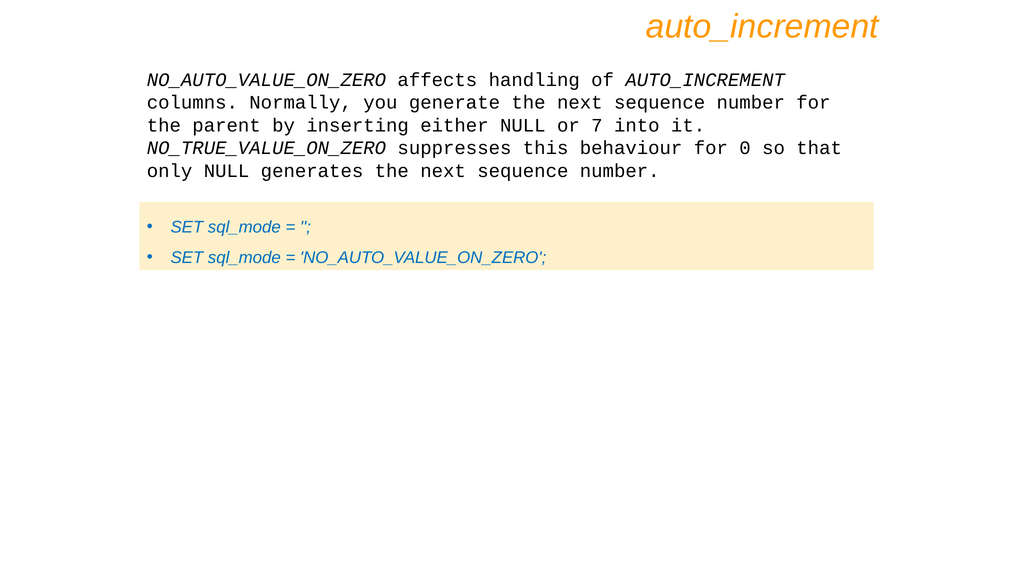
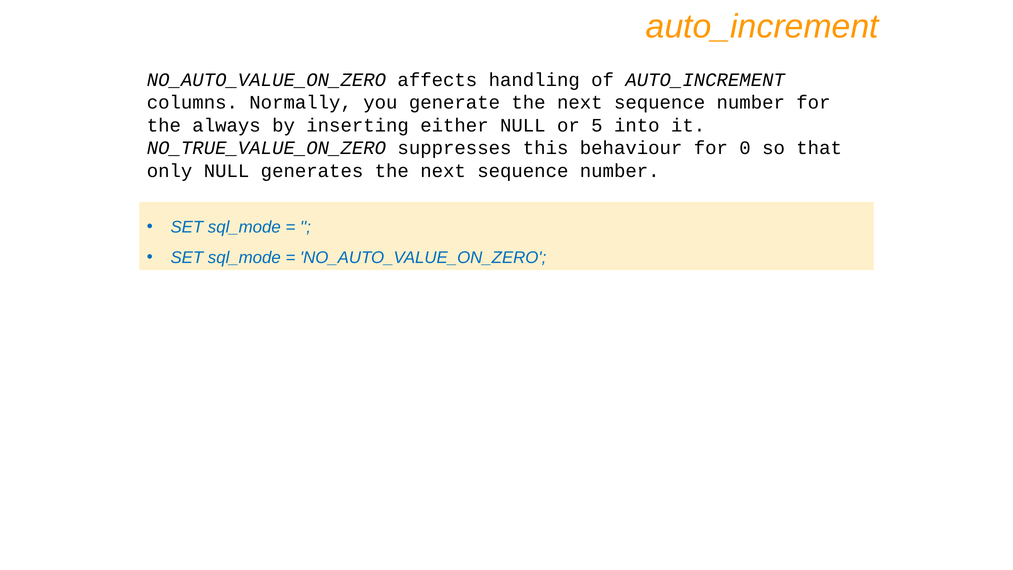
parent: parent -> always
7: 7 -> 5
